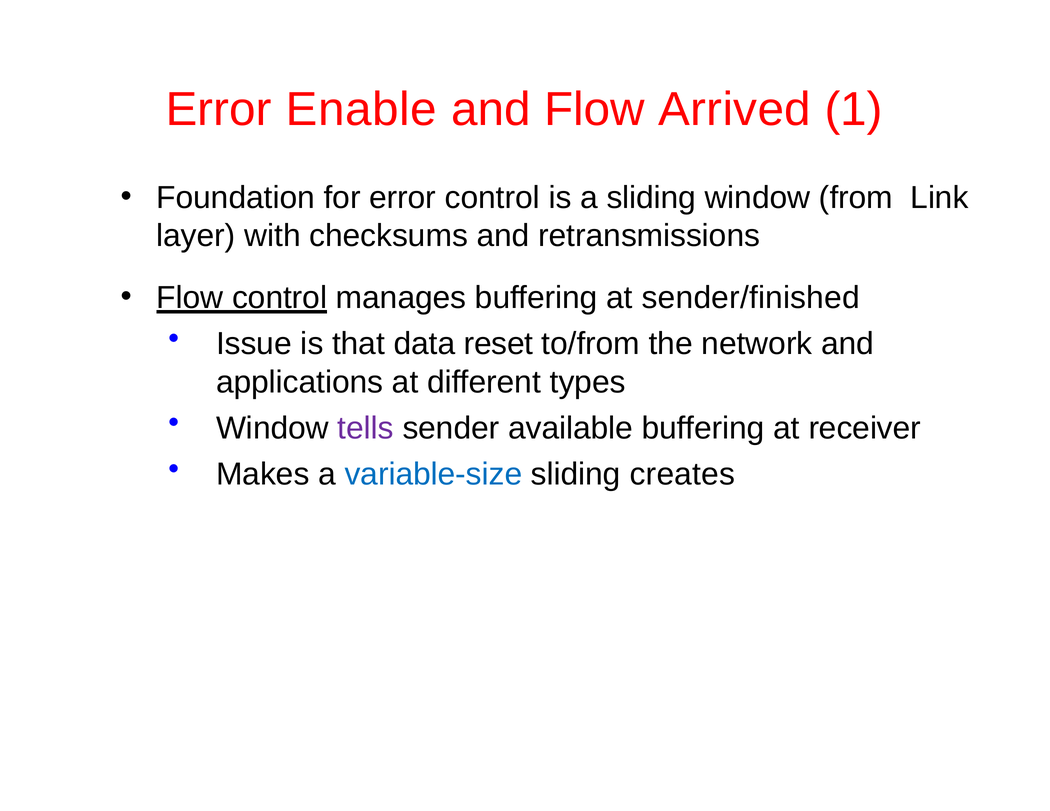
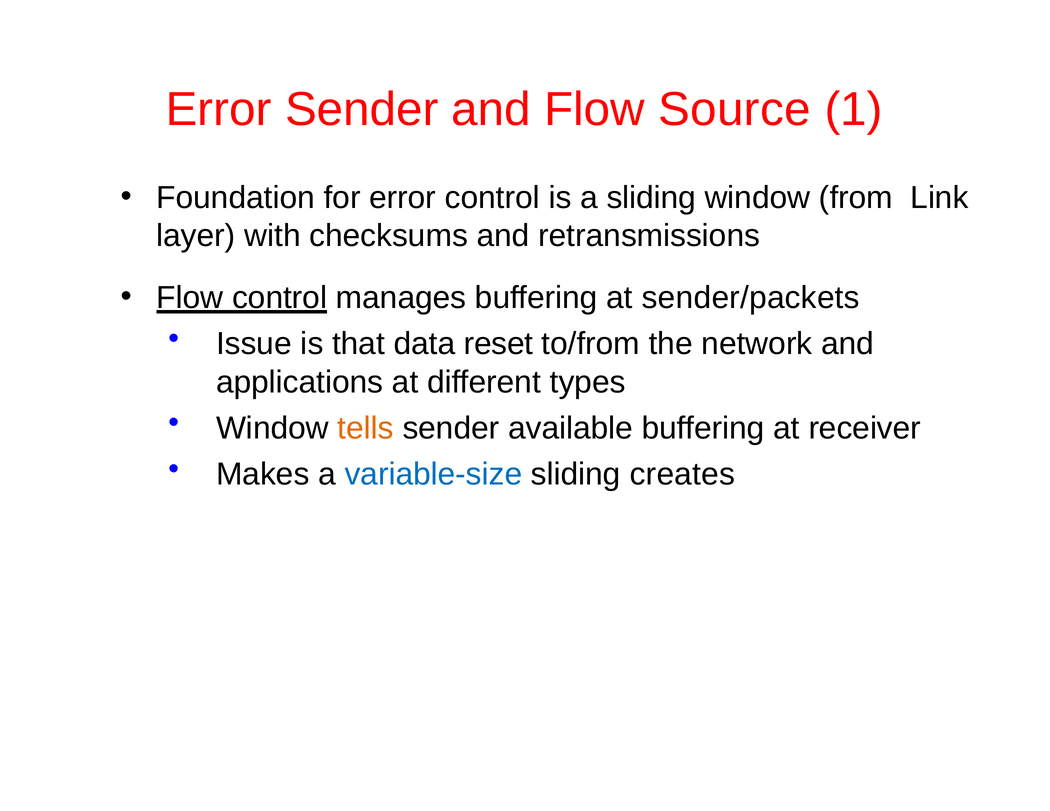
Error Enable: Enable -> Sender
Arrived: Arrived -> Source
sender/finished: sender/finished -> sender/packets
tells colour: purple -> orange
